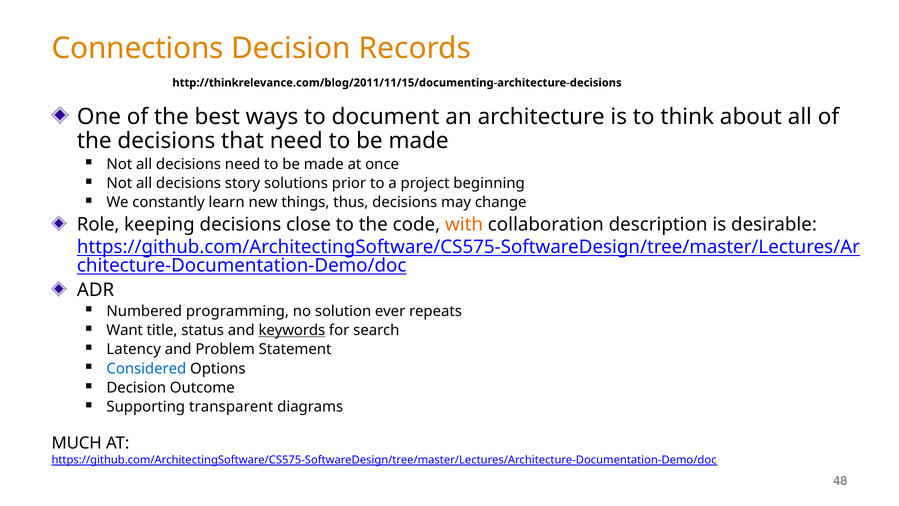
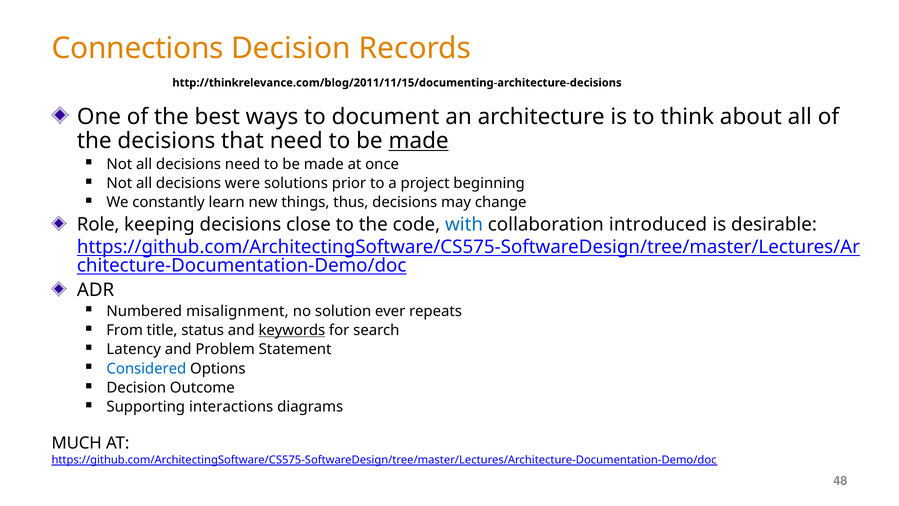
made at (419, 141) underline: none -> present
story: story -> were
with colour: orange -> blue
description: description -> introduced
programming: programming -> misalignment
Want: Want -> From
transparent: transparent -> interactions
